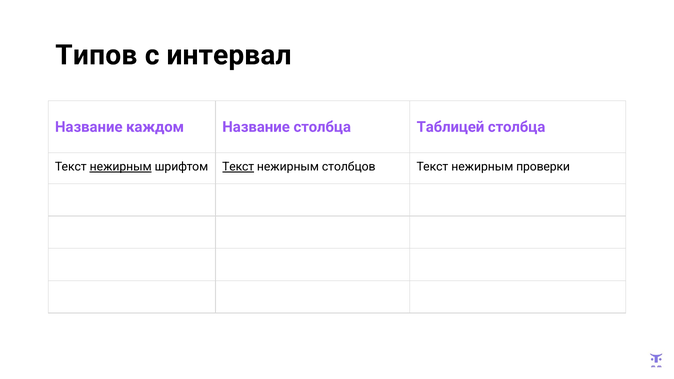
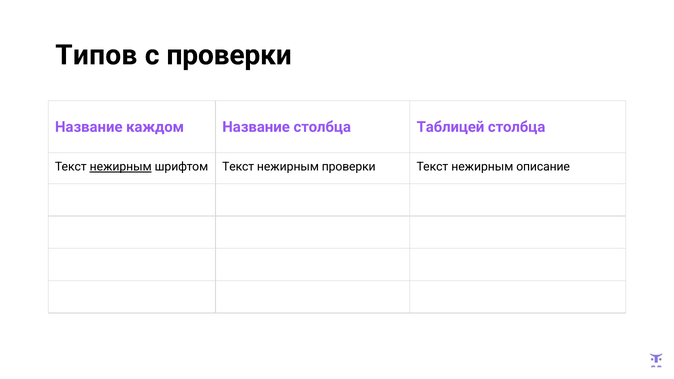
с интервал: интервал -> проверки
Текст at (238, 167) underline: present -> none
нежирным столбцов: столбцов -> проверки
проверки: проверки -> описание
